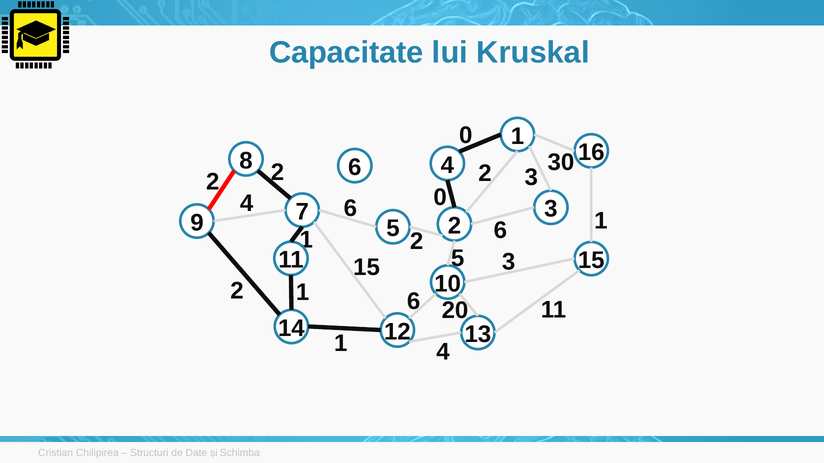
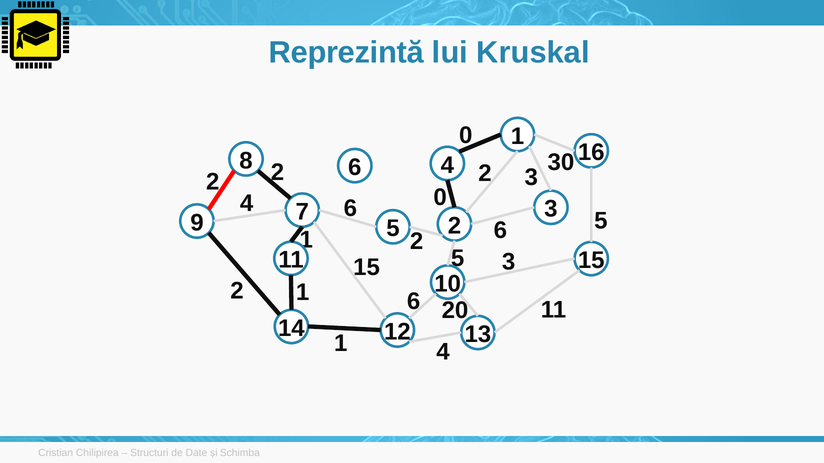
Capacitate: Capacitate -> Reprezintă
1 at (601, 221): 1 -> 5
